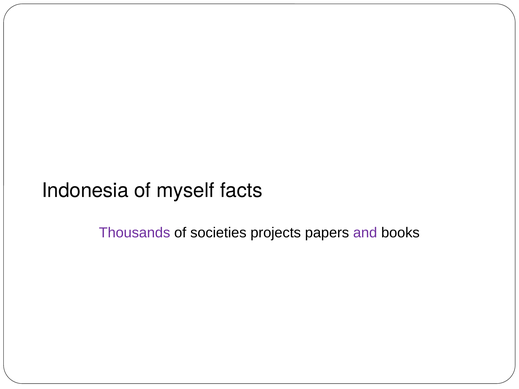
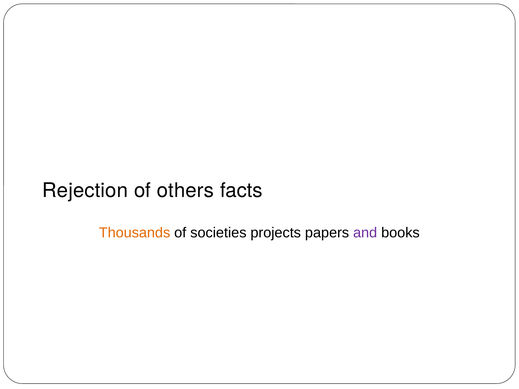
Indonesia: Indonesia -> Rejection
myself: myself -> others
Thousands colour: purple -> orange
